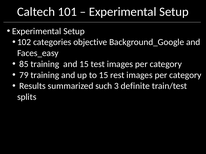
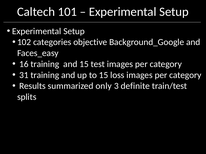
85: 85 -> 16
79: 79 -> 31
rest: rest -> loss
such: such -> only
